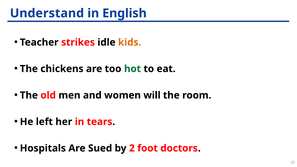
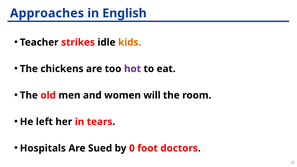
Understand: Understand -> Approaches
hot colour: green -> purple
2: 2 -> 0
